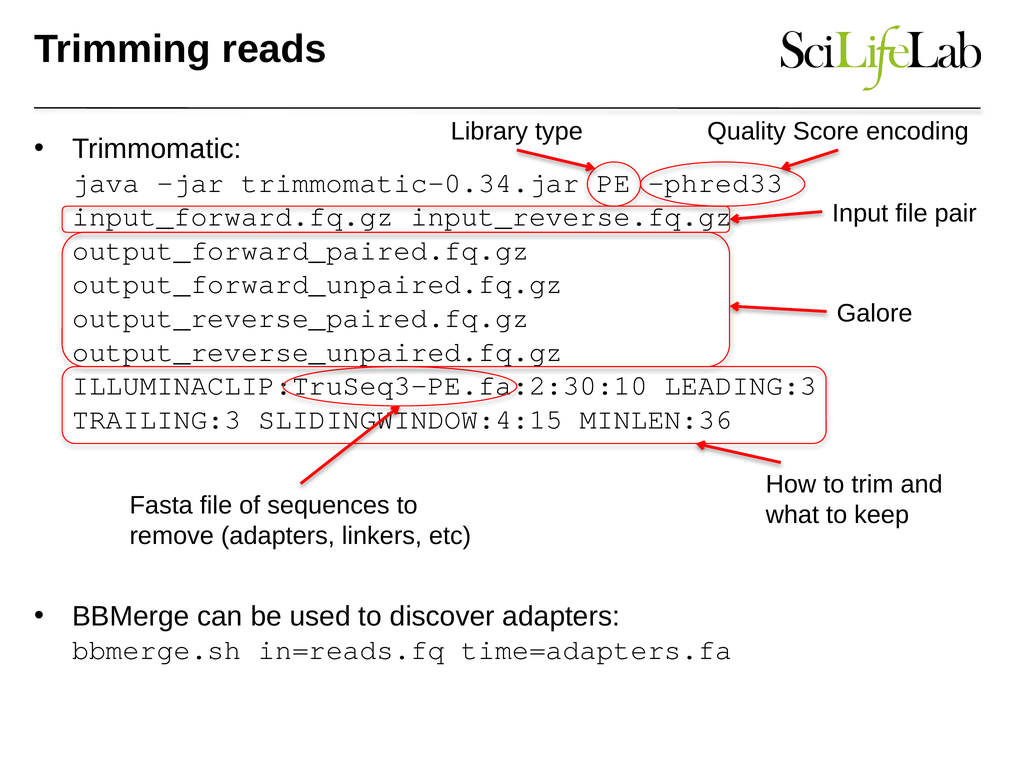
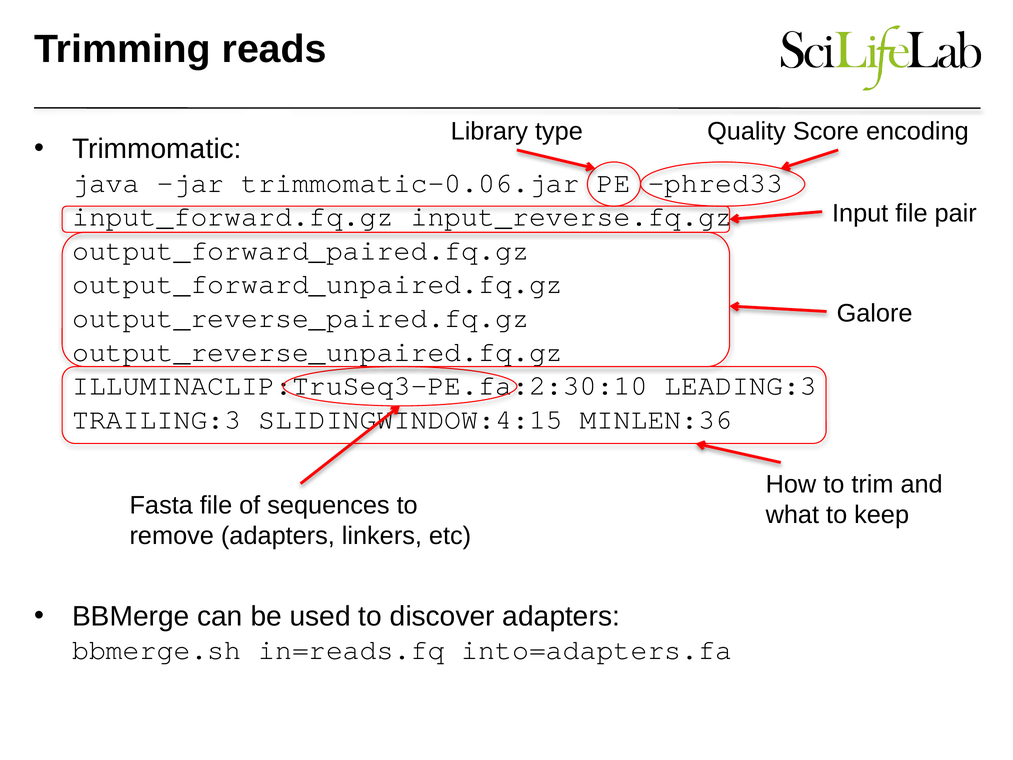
trimmomatic-0.34.jar: trimmomatic-0.34.jar -> trimmomatic-0.06.jar
time=adapters.fa: time=adapters.fa -> into=adapters.fa
